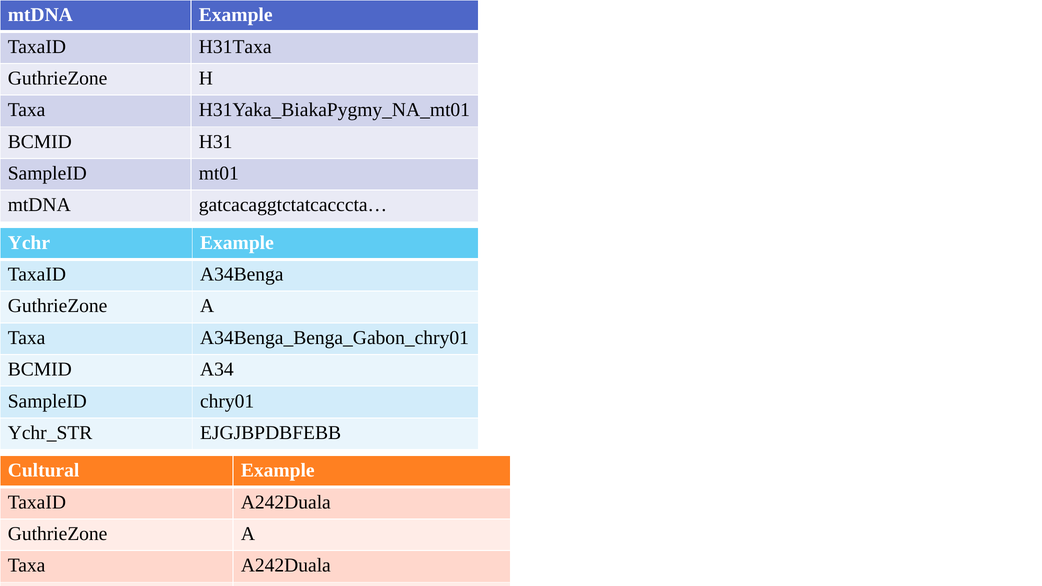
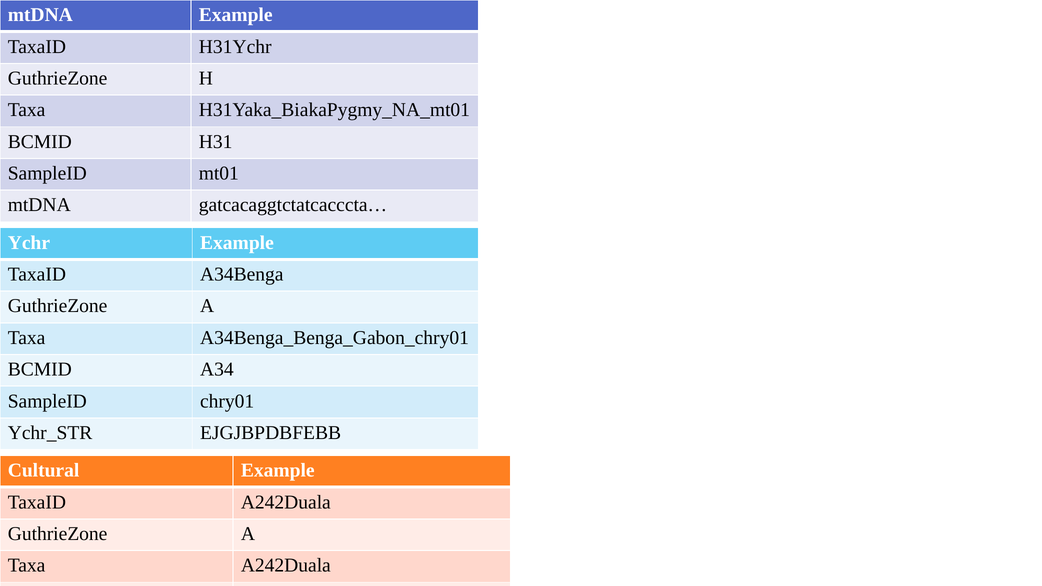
H31Taxa: H31Taxa -> H31Ychr
